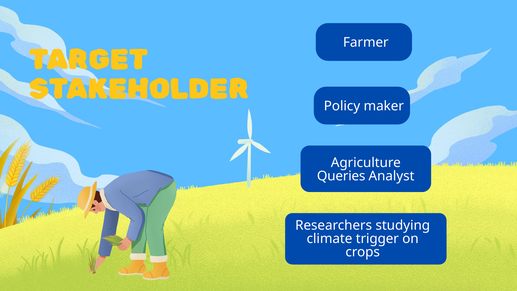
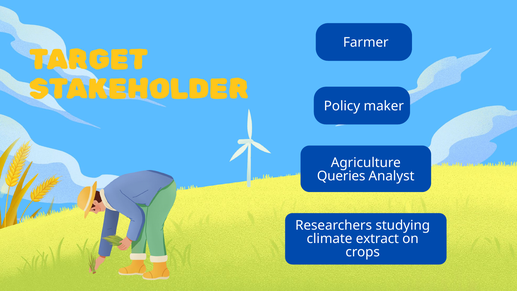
trigger: trigger -> extract
